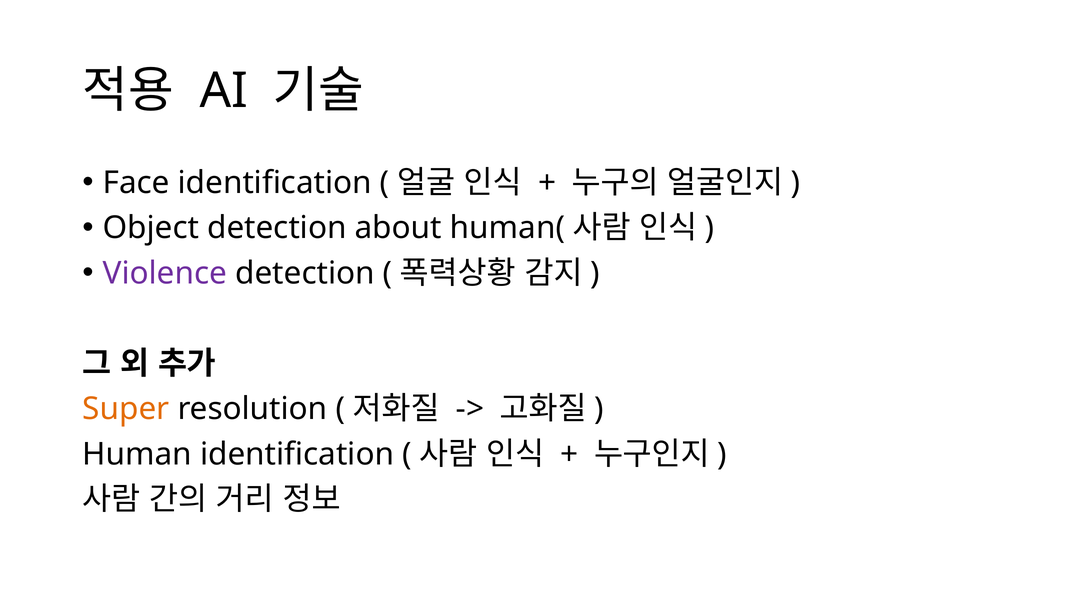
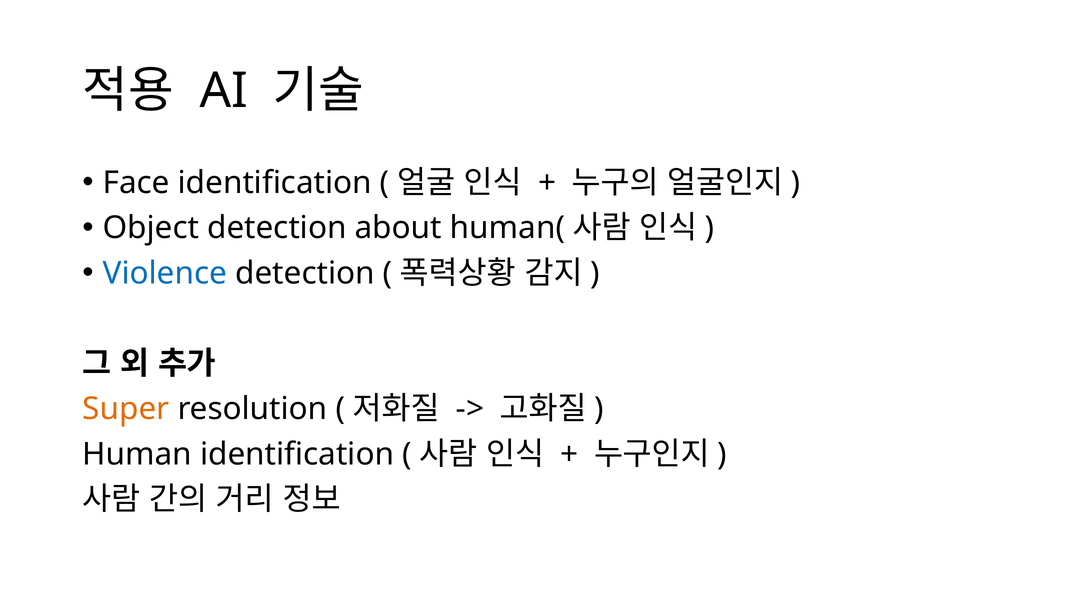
Violence colour: purple -> blue
